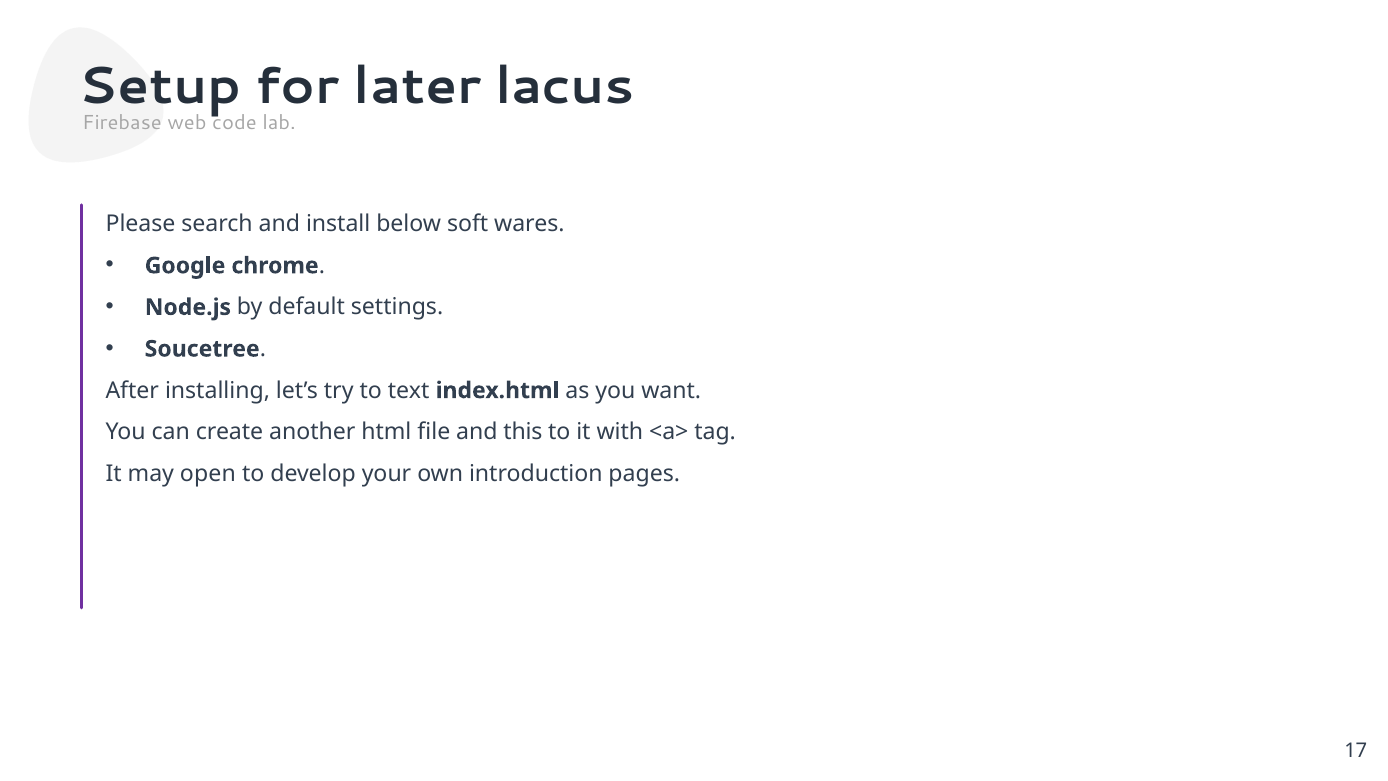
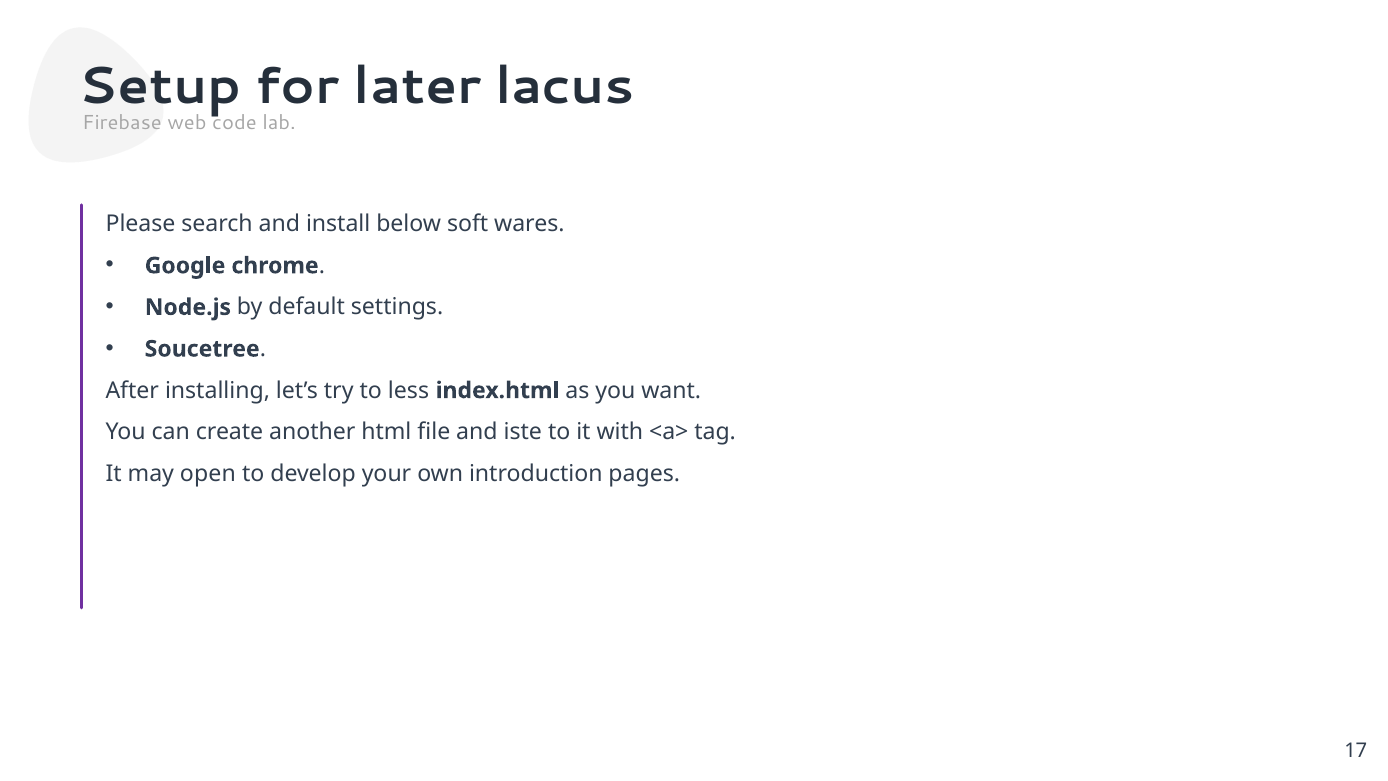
text: text -> less
this: this -> iste
